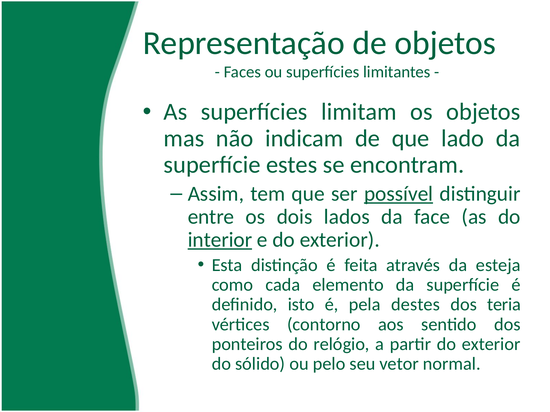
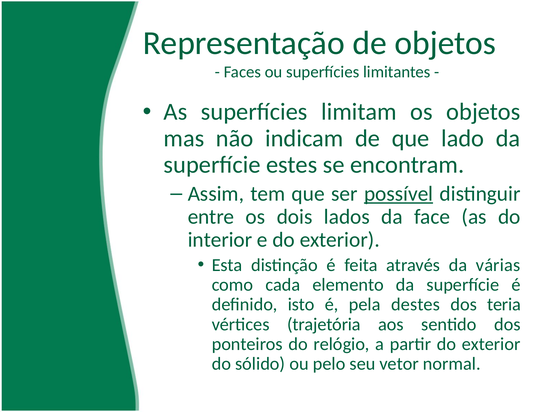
interior underline: present -> none
esteja: esteja -> várias
contorno: contorno -> trajetória
